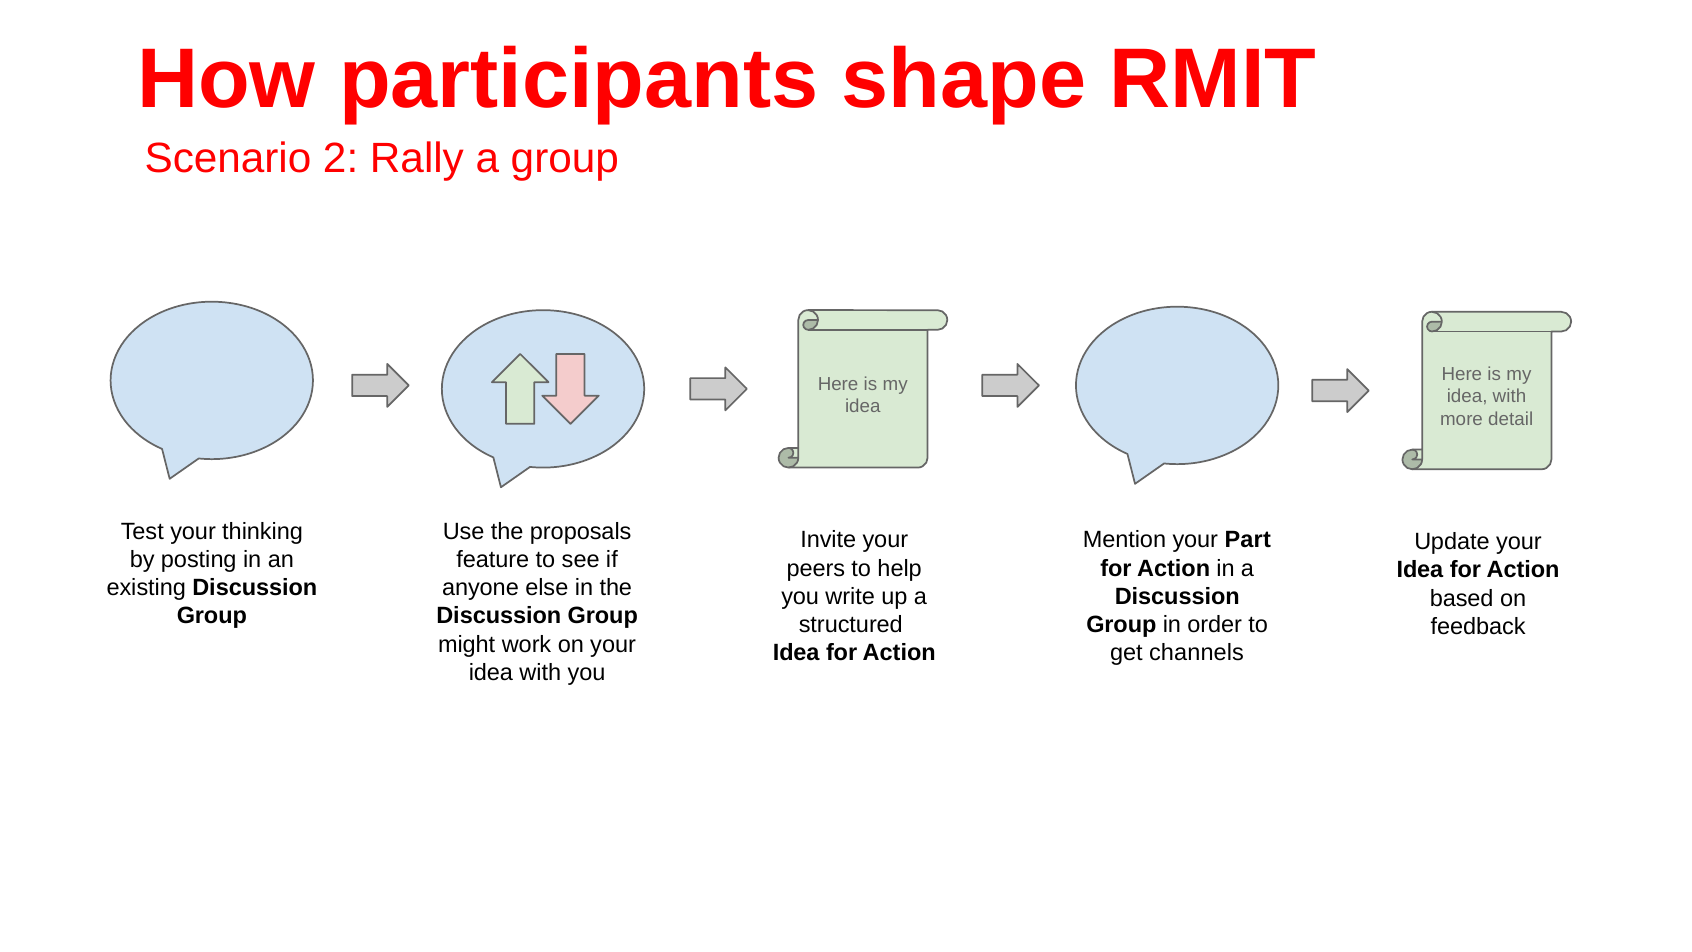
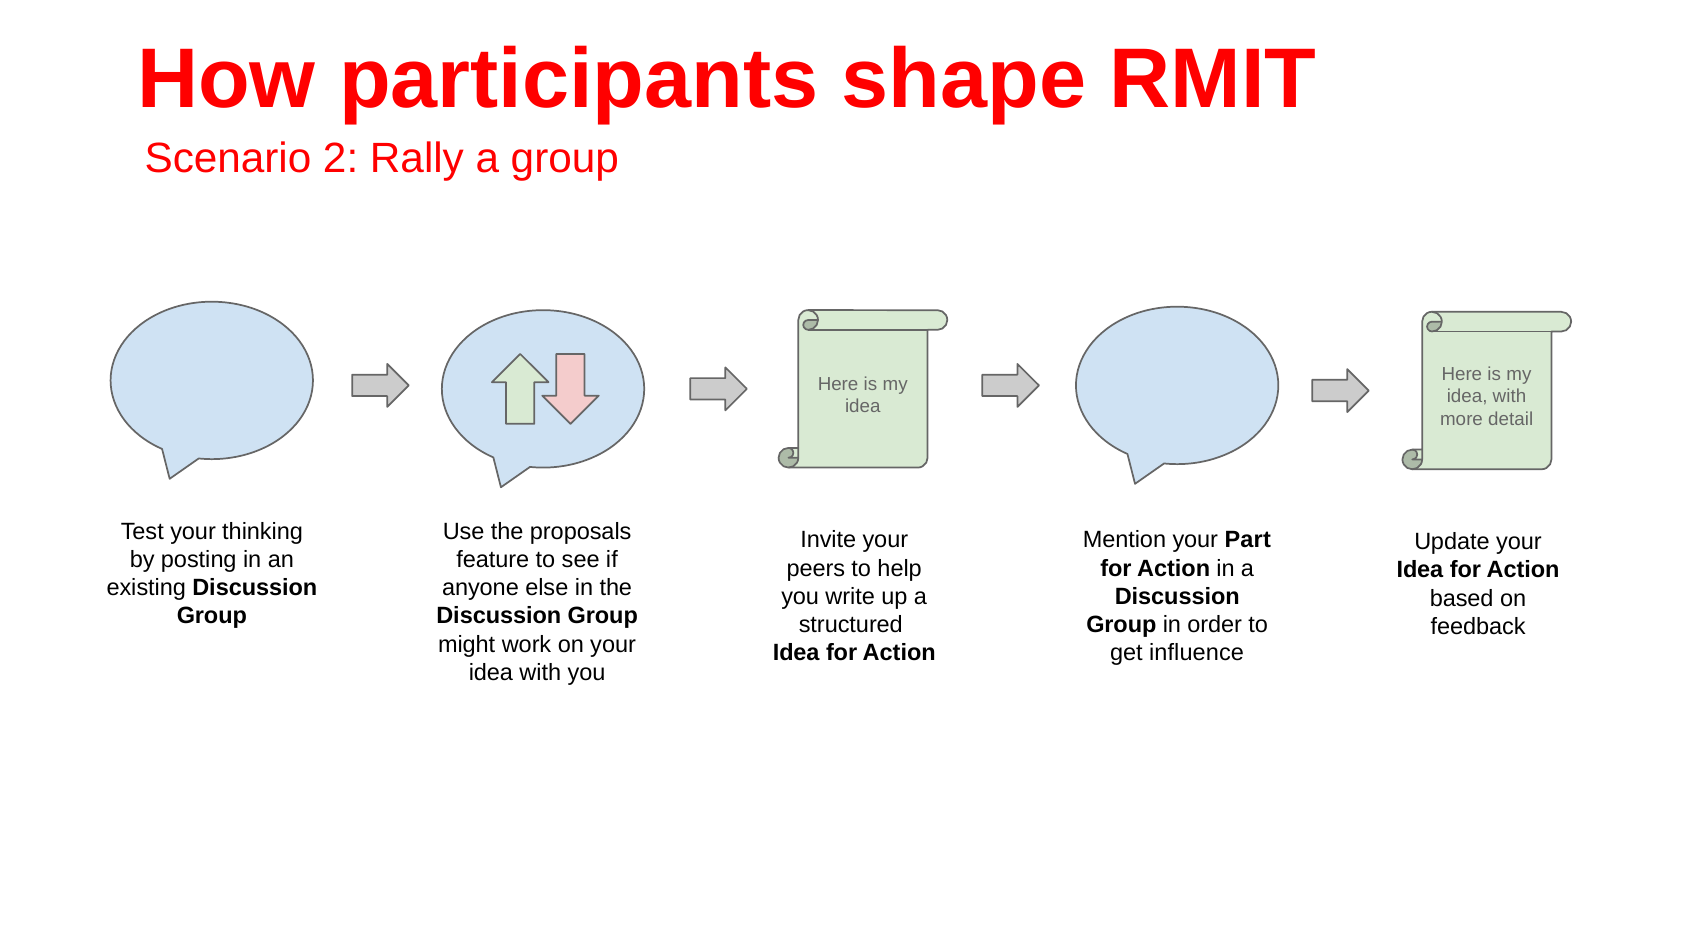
channels: channels -> influence
